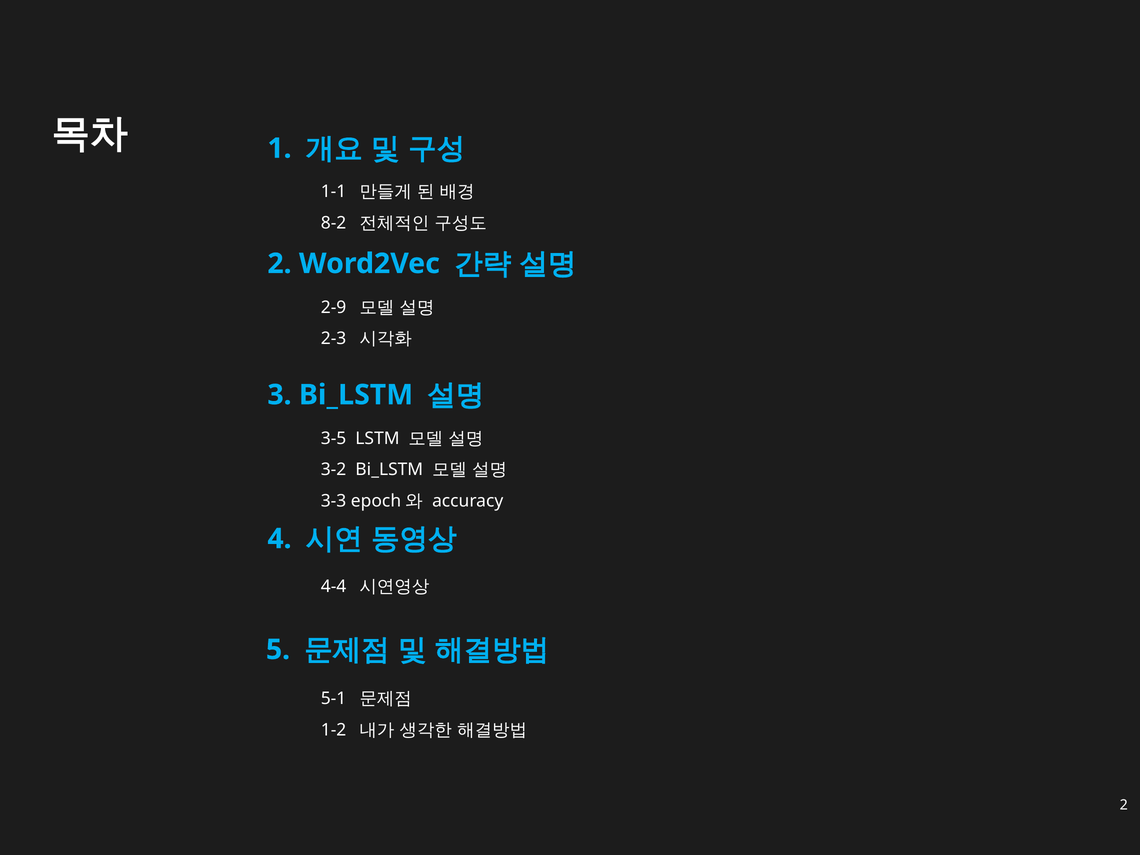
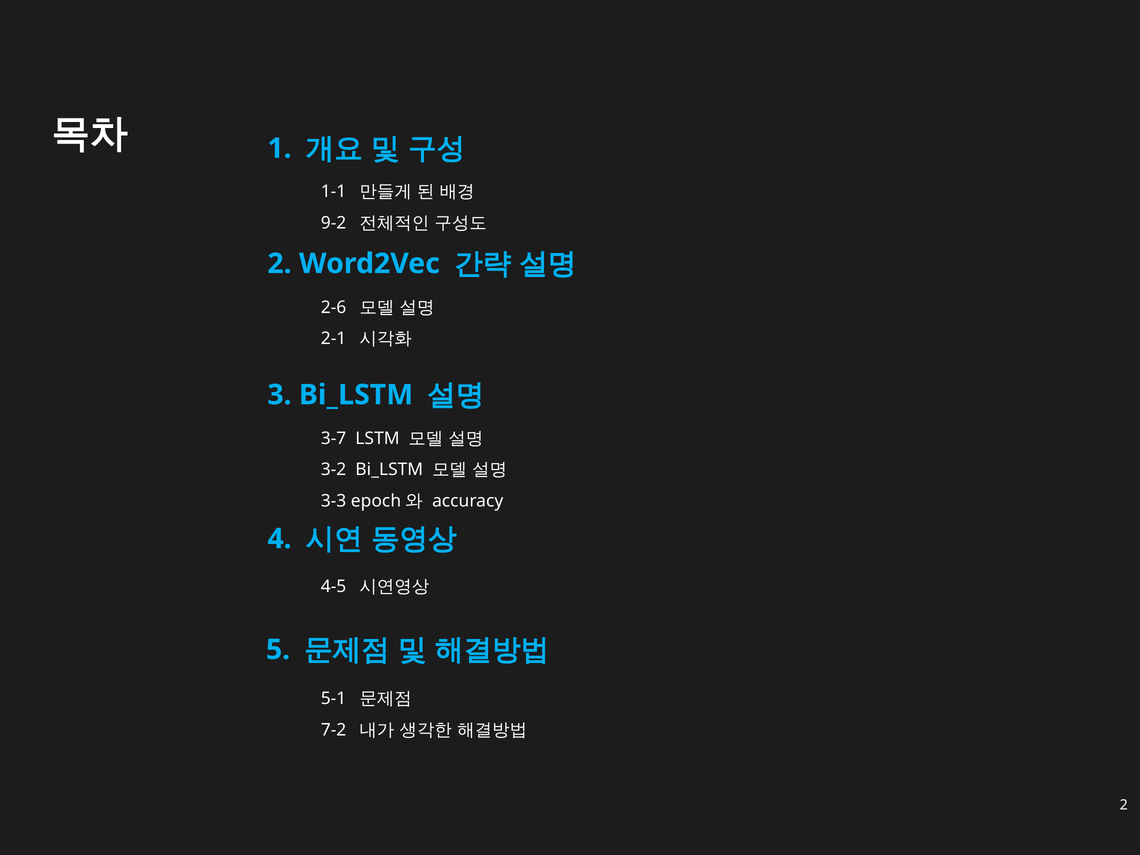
8-2: 8-2 -> 9-2
2-9: 2-9 -> 2-6
2-3: 2-3 -> 2-1
3-5: 3-5 -> 3-7
4-4: 4-4 -> 4-5
1-2: 1-2 -> 7-2
